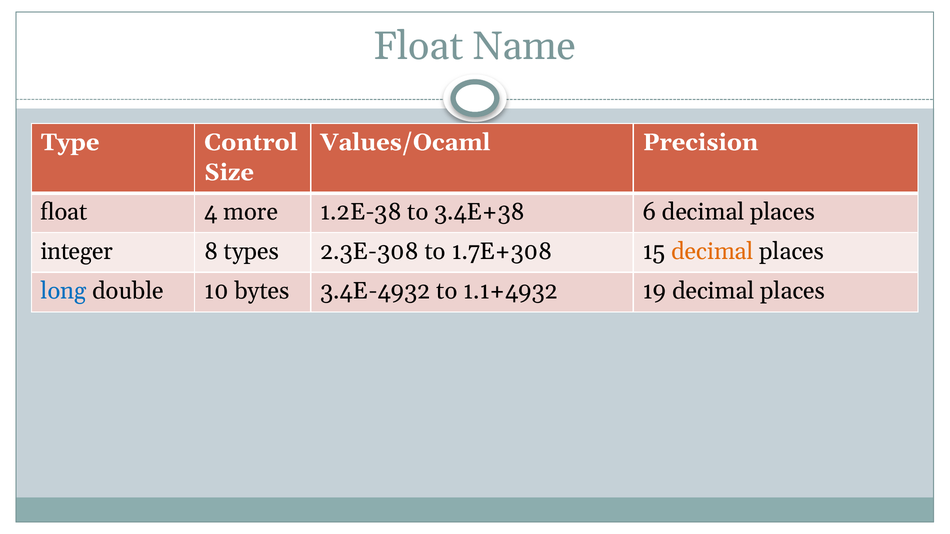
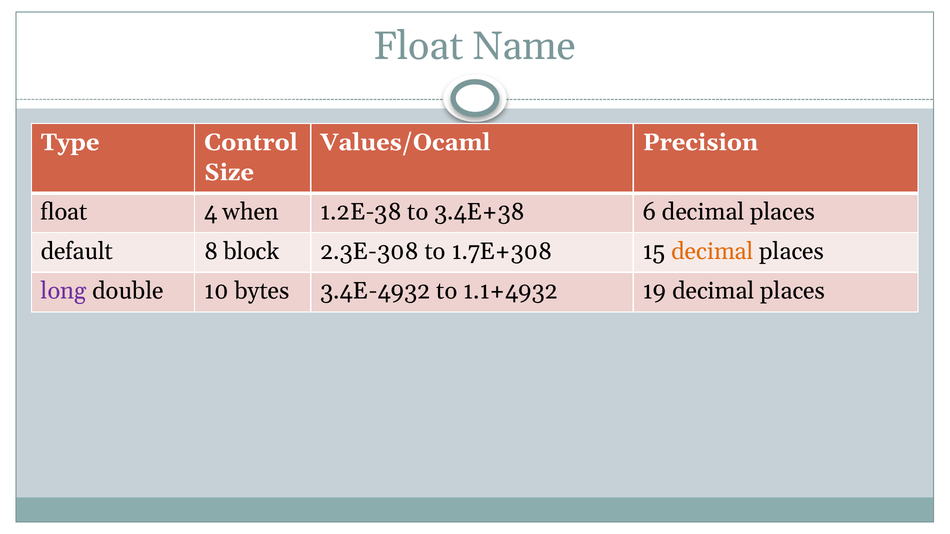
more: more -> when
integer: integer -> default
types: types -> block
long colour: blue -> purple
